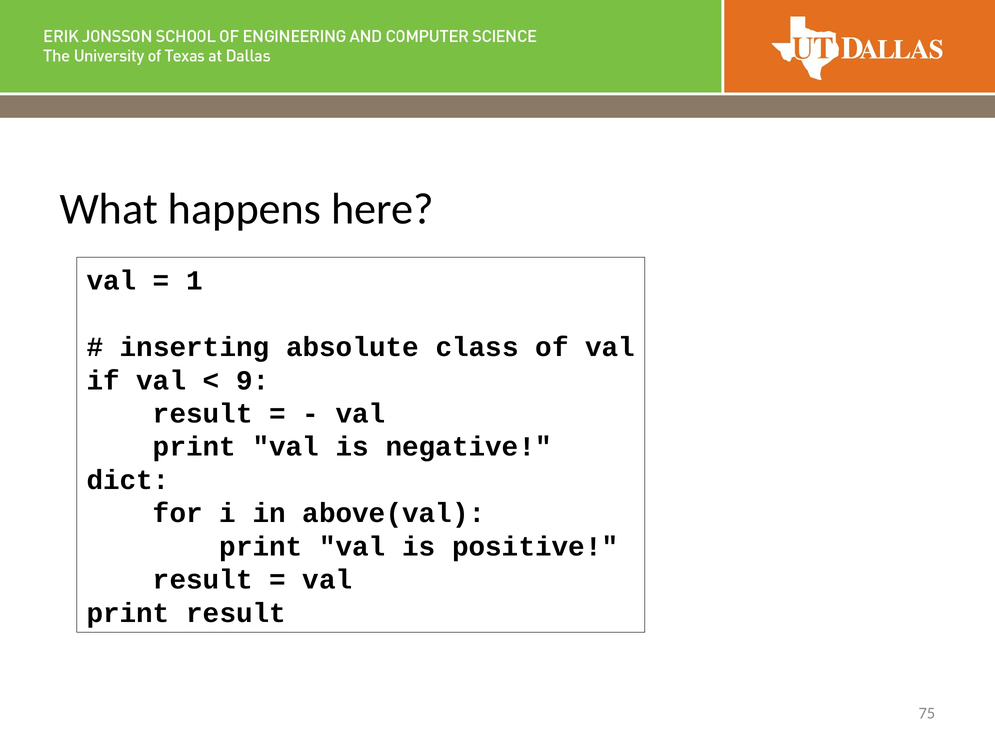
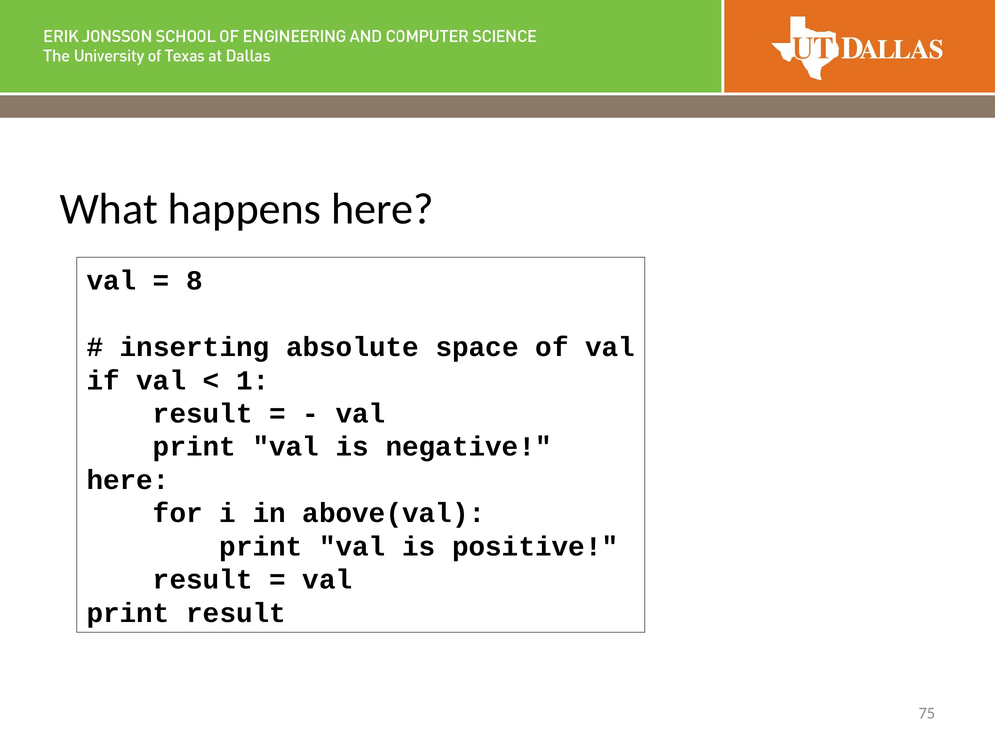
1: 1 -> 8
class: class -> space
9: 9 -> 1
dict at (128, 480): dict -> here
